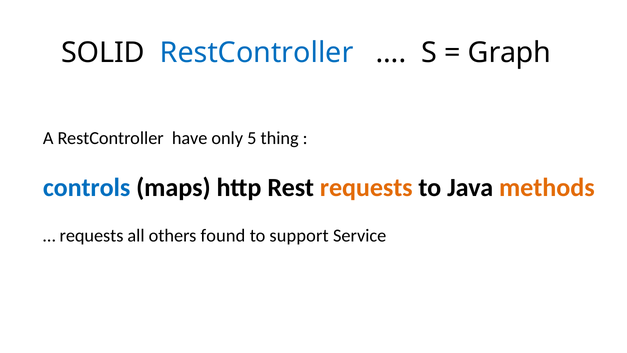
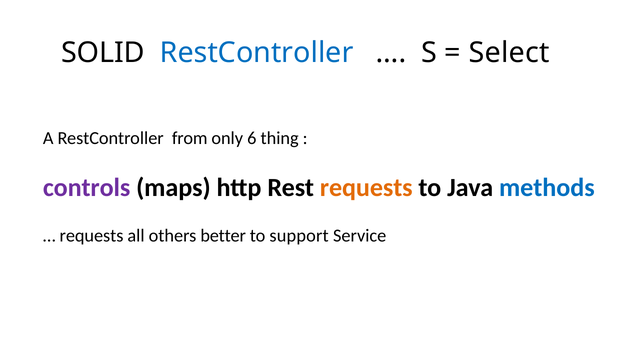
Graph: Graph -> Select
have: have -> from
5: 5 -> 6
controls colour: blue -> purple
methods colour: orange -> blue
found: found -> better
